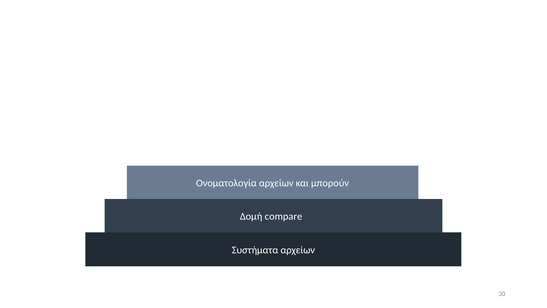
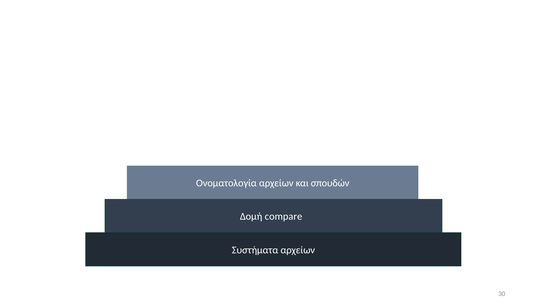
μπορούν: μπορούν -> σπουδών
